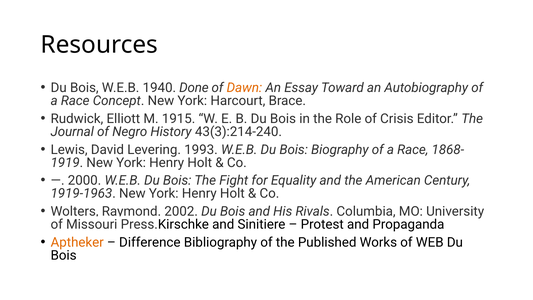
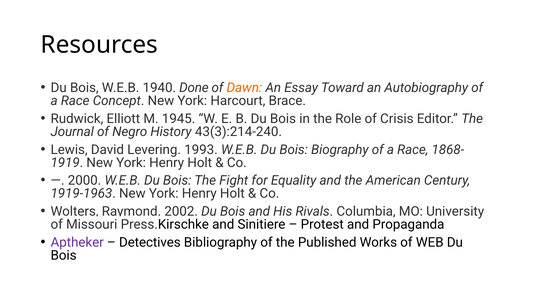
1915: 1915 -> 1945
Aptheker colour: orange -> purple
Difference: Difference -> Detectives
